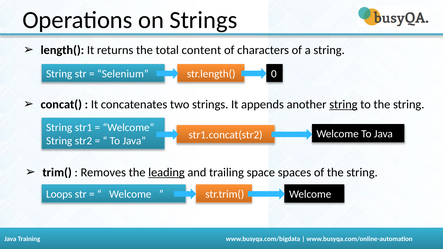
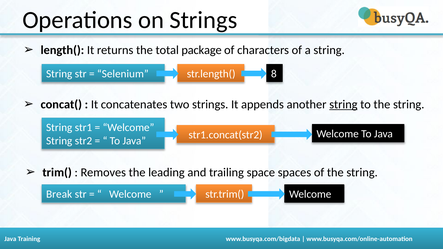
content: content -> package
0: 0 -> 8
leading underline: present -> none
Loops: Loops -> Break
